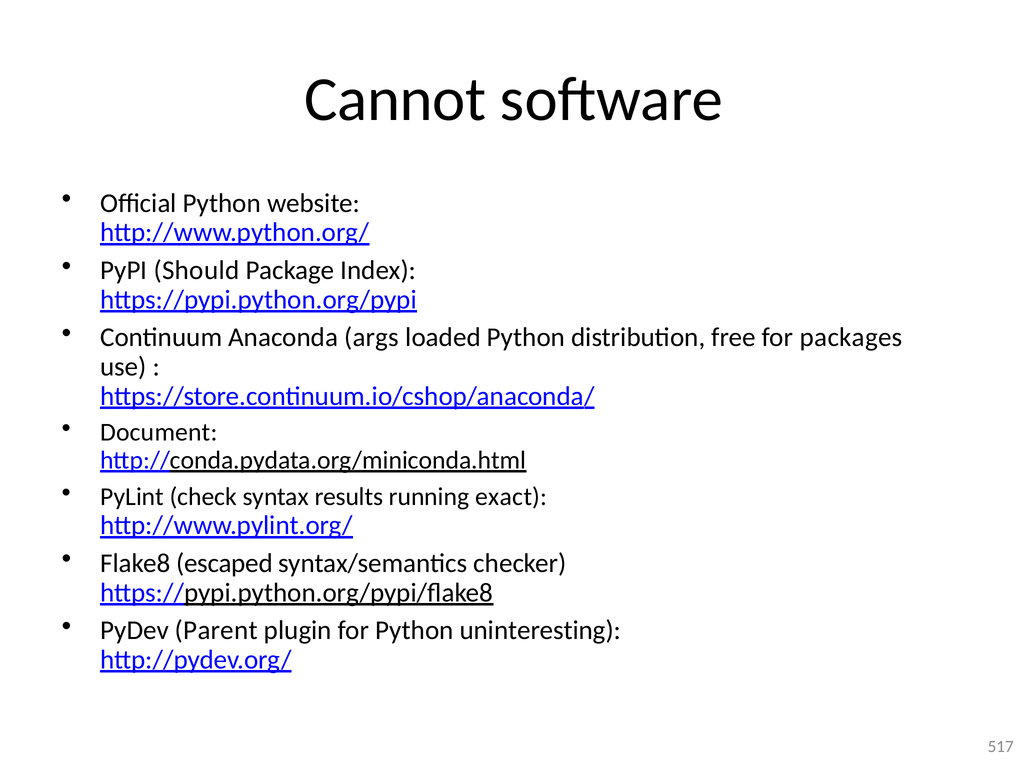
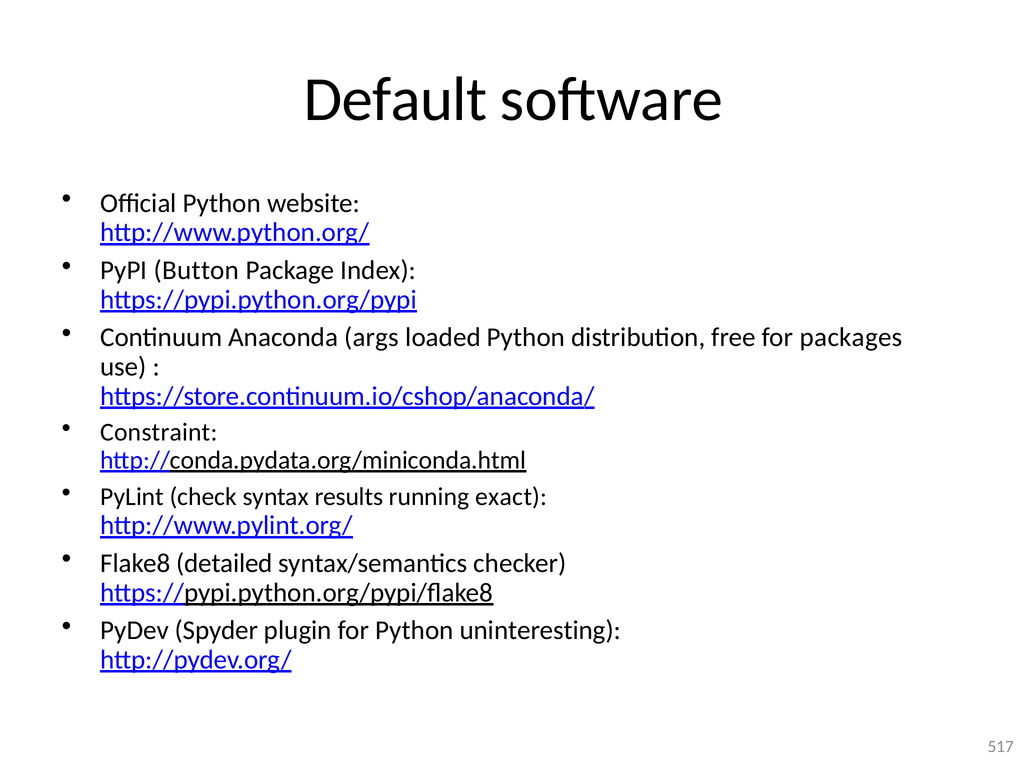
Cannot: Cannot -> Default
Should: Should -> Button
Document: Document -> Constraint
escaped: escaped -> detailed
Parent: Parent -> Spyder
